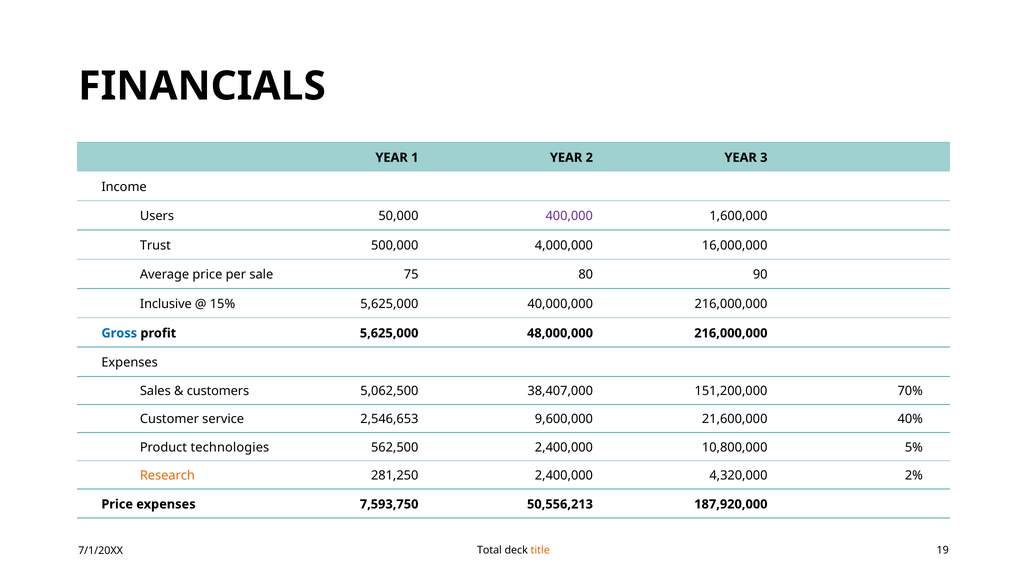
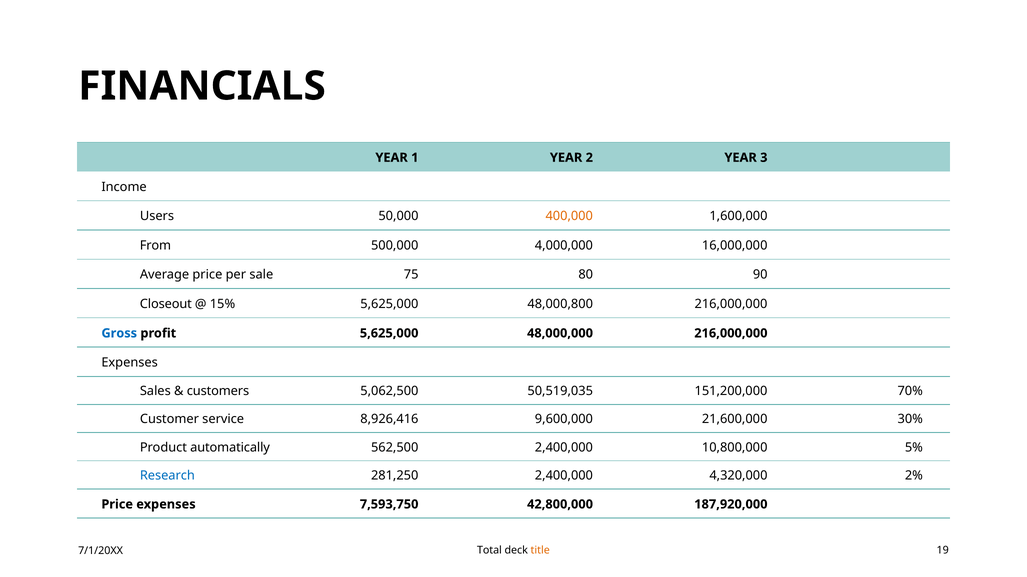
400,000 colour: purple -> orange
Trust: Trust -> From
Inclusive: Inclusive -> Closeout
40,000,000: 40,000,000 -> 48,000,800
38,407,000: 38,407,000 -> 50,519,035
2,546,653: 2,546,653 -> 8,926,416
40%: 40% -> 30%
technologies: technologies -> automatically
Research colour: orange -> blue
50,556,213: 50,556,213 -> 42,800,000
